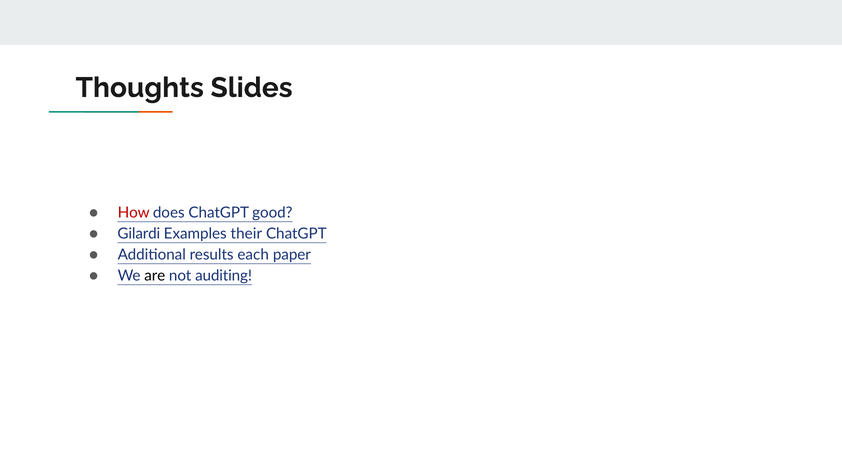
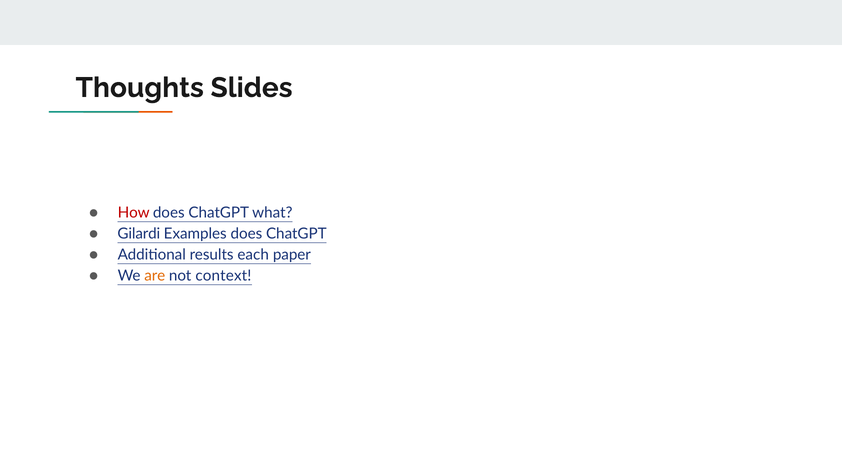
good: good -> what
Examples their: their -> does
are colour: black -> orange
auditing: auditing -> context
